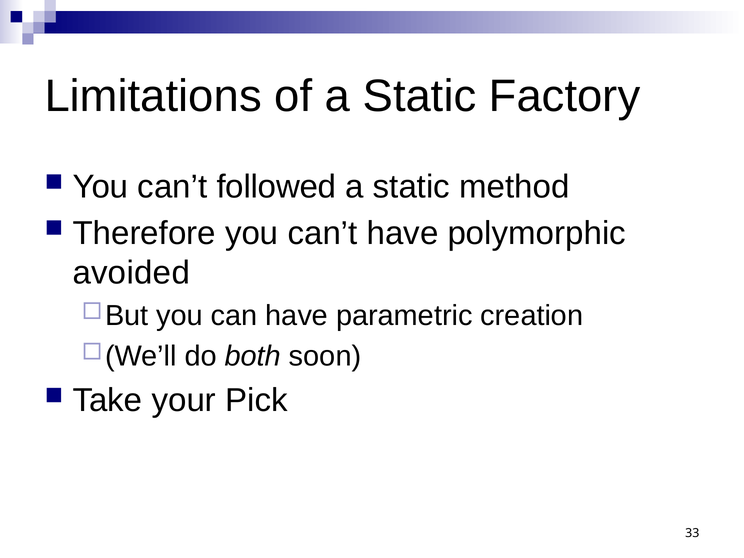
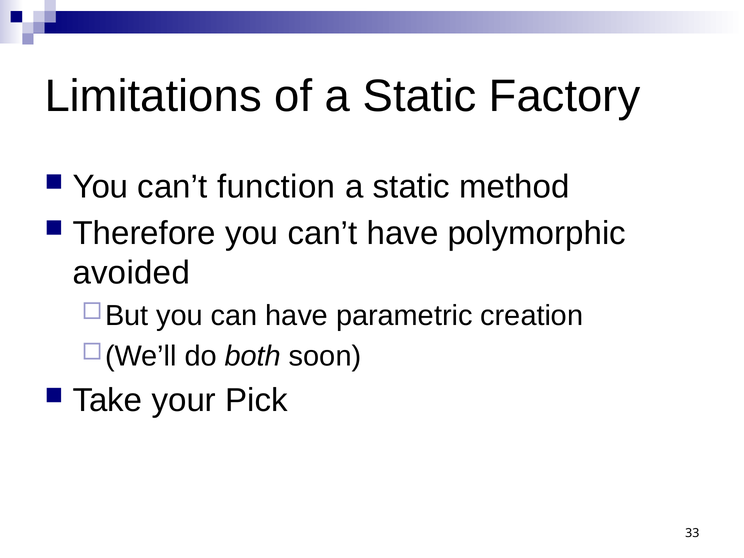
followed: followed -> function
